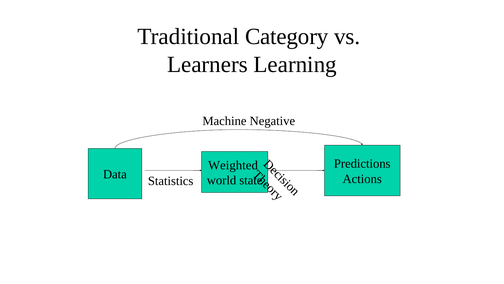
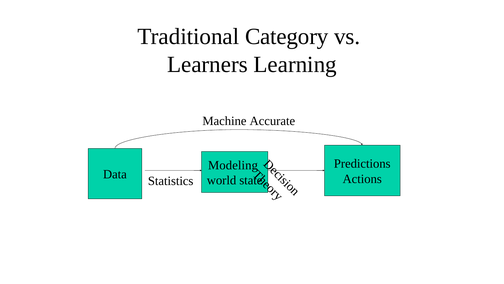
Negative: Negative -> Accurate
Weighted: Weighted -> Modeling
